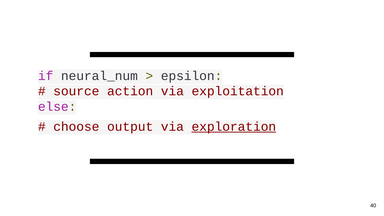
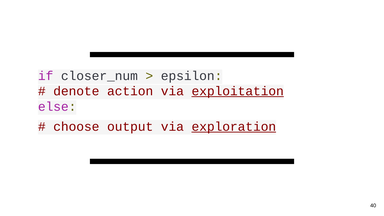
neural_num: neural_num -> closer_num
source: source -> denote
exploitation underline: none -> present
